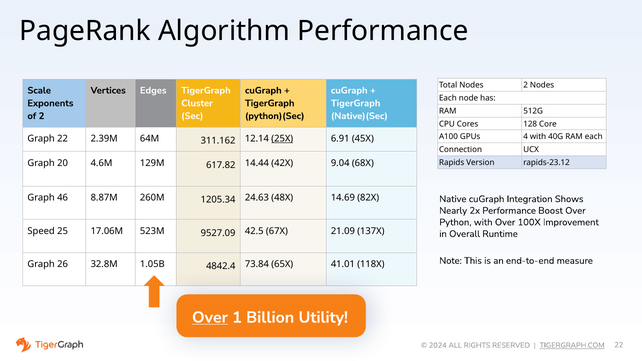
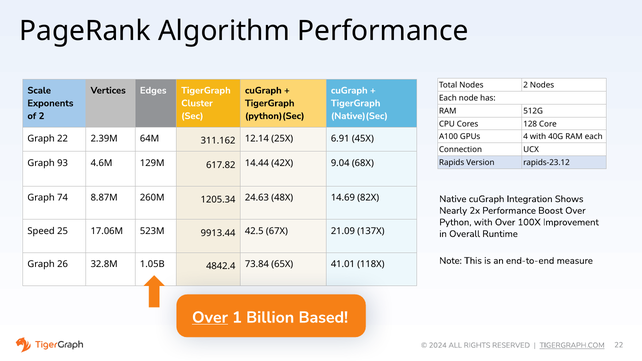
25X underline: present -> none
20: 20 -> 93
46: 46 -> 74
9527.09: 9527.09 -> 9913.44
Utility: Utility -> Based
